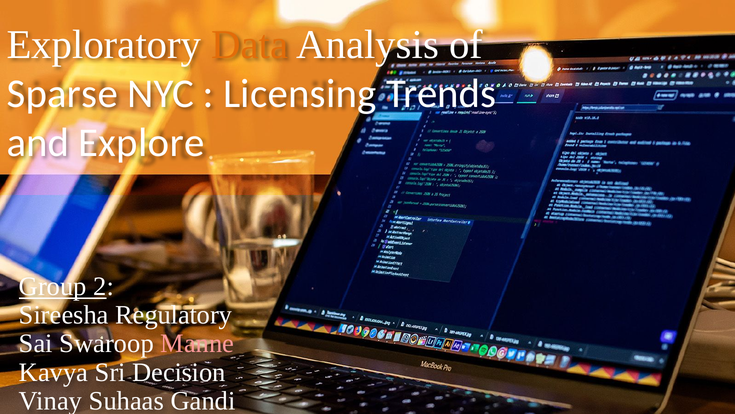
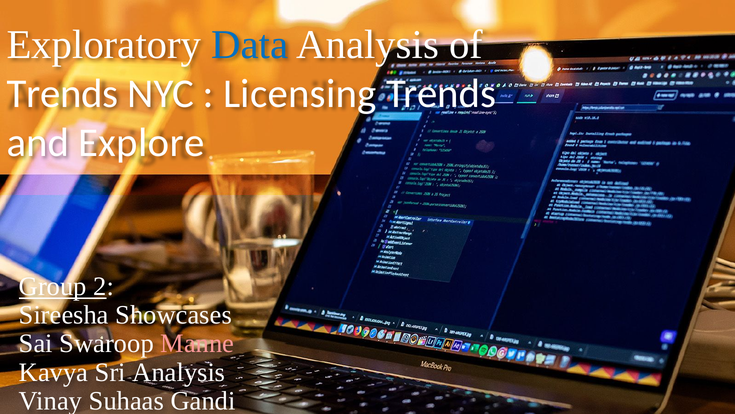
Data colour: orange -> blue
Sparse at (62, 94): Sparse -> Trends
Regulatory: Regulatory -> Showcases
Sri Decision: Decision -> Analysis
